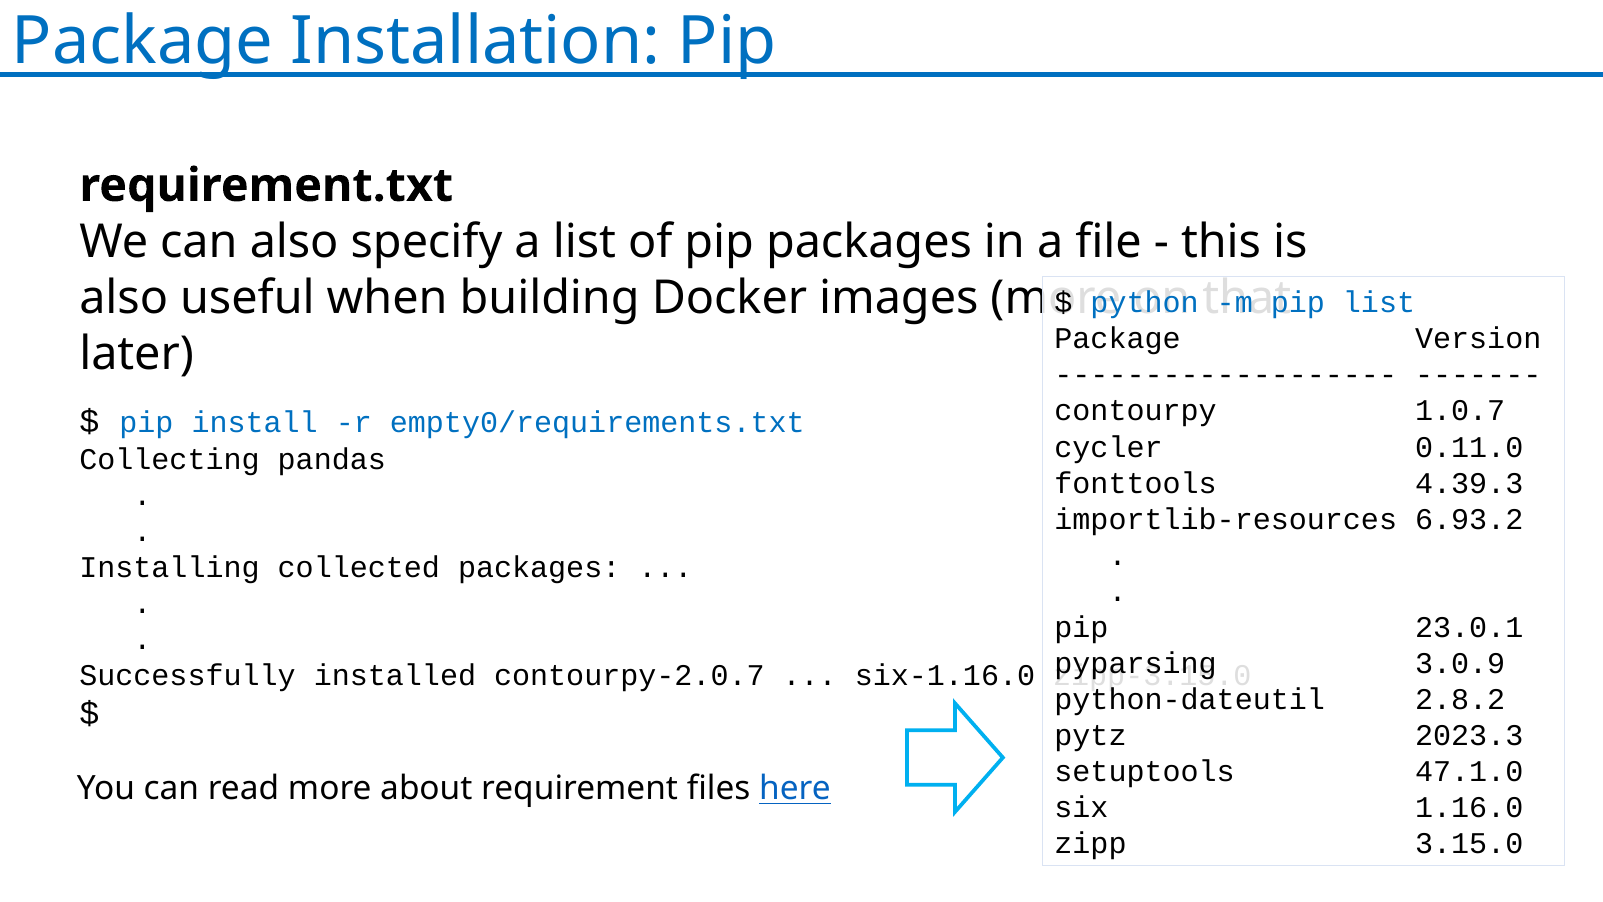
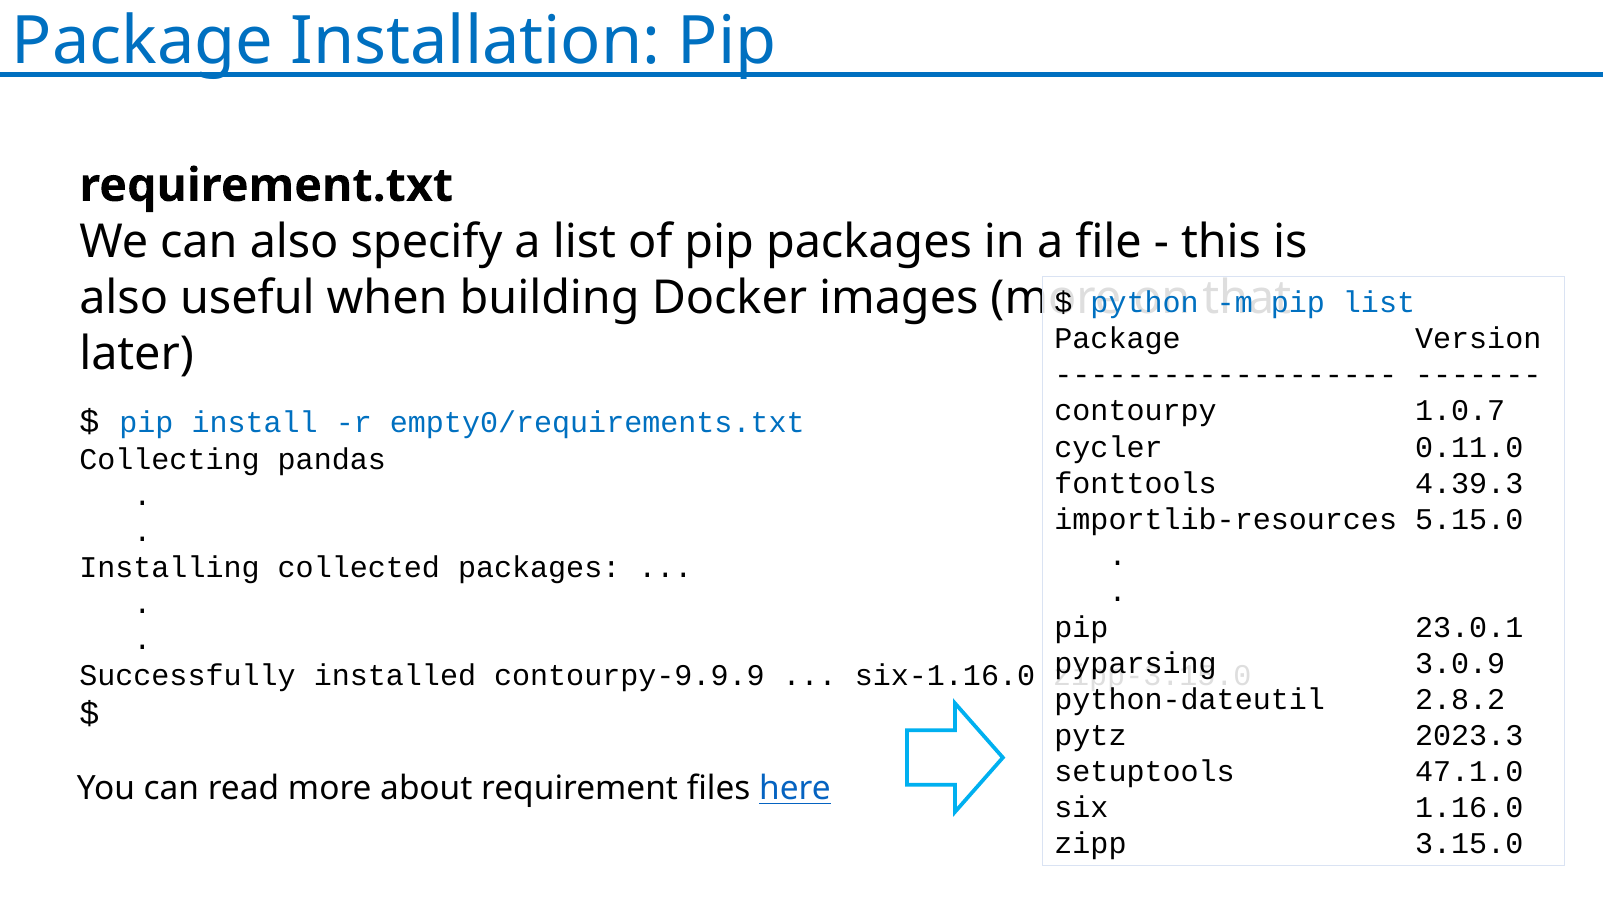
6.93.2: 6.93.2 -> 5.15.0
contourpy-2.0.7: contourpy-2.0.7 -> contourpy-9.9.9
